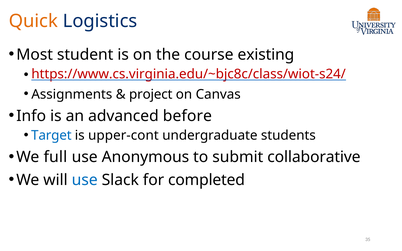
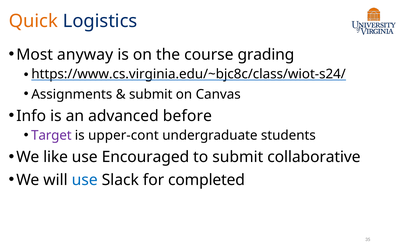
student: student -> anyway
existing: existing -> grading
https://www.cs.virginia.edu/~bjc8c/class/wiot-s24/ colour: red -> black
project at (151, 94): project -> submit
Target colour: blue -> purple
full: full -> like
Anonymous: Anonymous -> Encouraged
